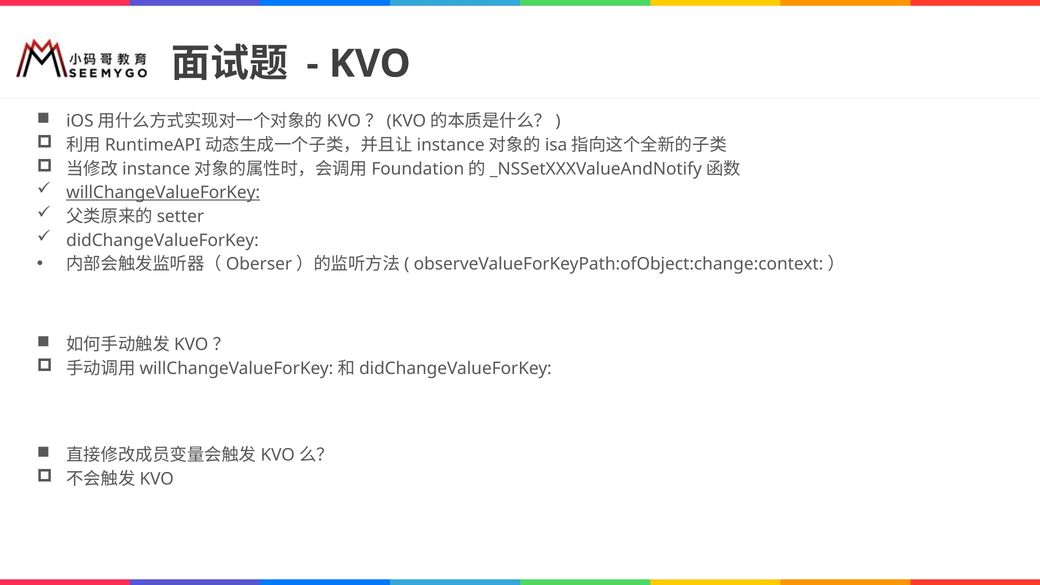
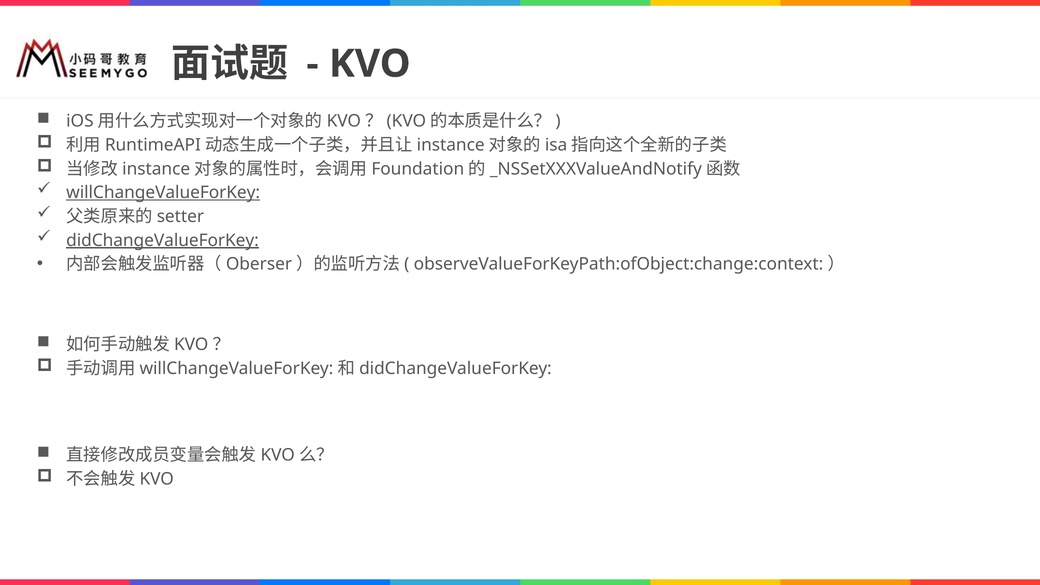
didChangeValueForKey underline: none -> present
